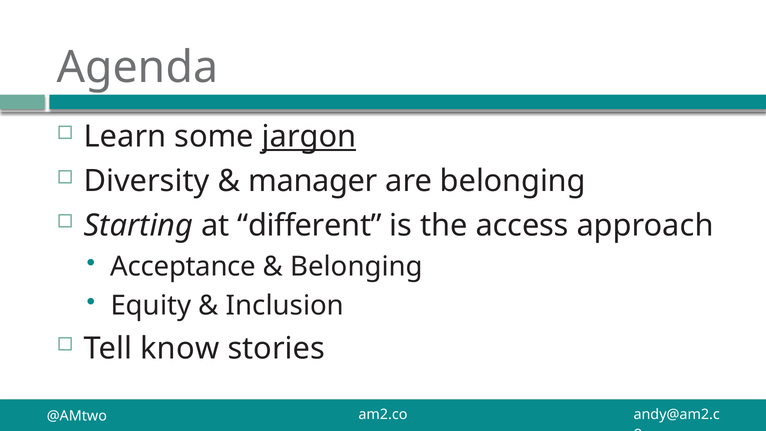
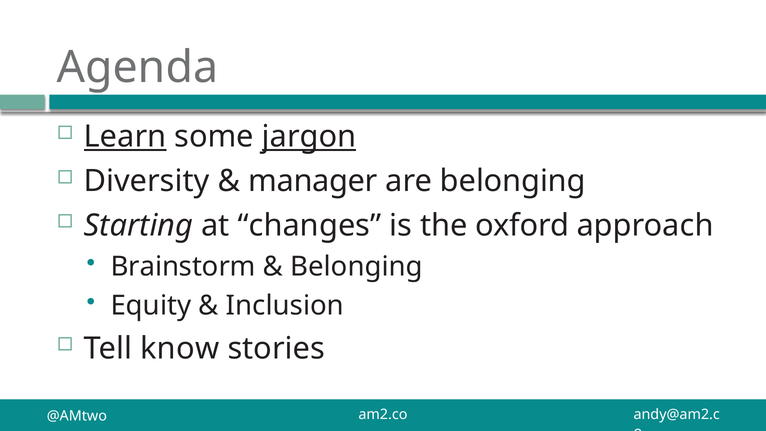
Learn underline: none -> present
different: different -> changes
access: access -> oxford
Acceptance: Acceptance -> Brainstorm
